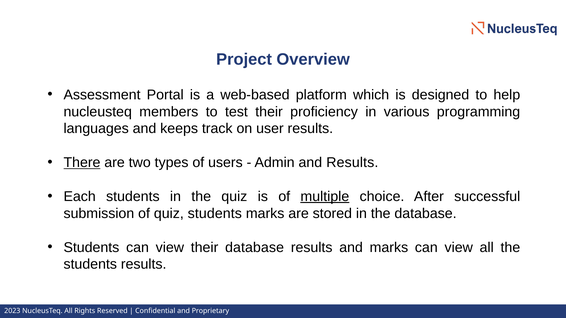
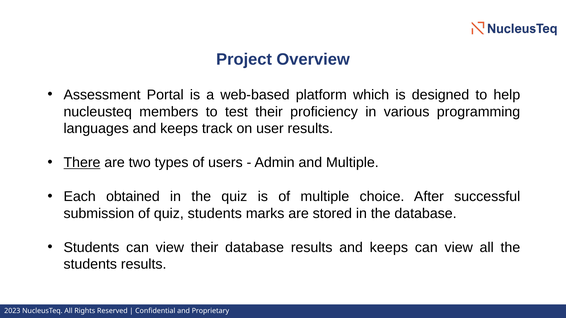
and Results: Results -> Multiple
Each students: students -> obtained
multiple at (325, 197) underline: present -> none
results and marks: marks -> keeps
